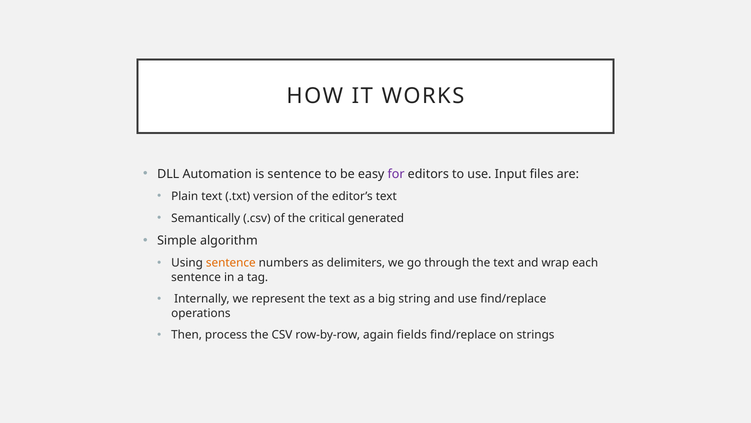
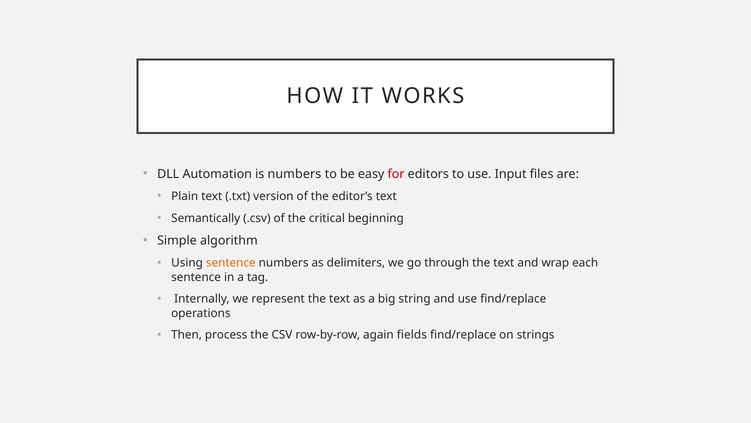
is sentence: sentence -> numbers
for colour: purple -> red
generated: generated -> beginning
